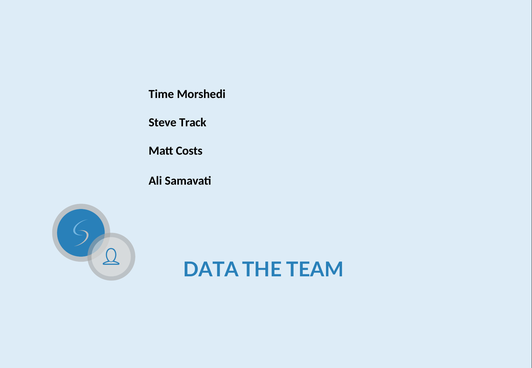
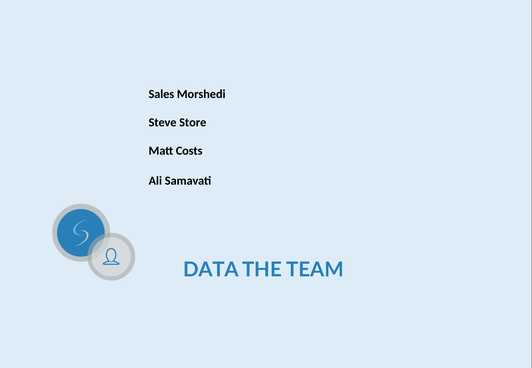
Time: Time -> Sales
Track: Track -> Store
